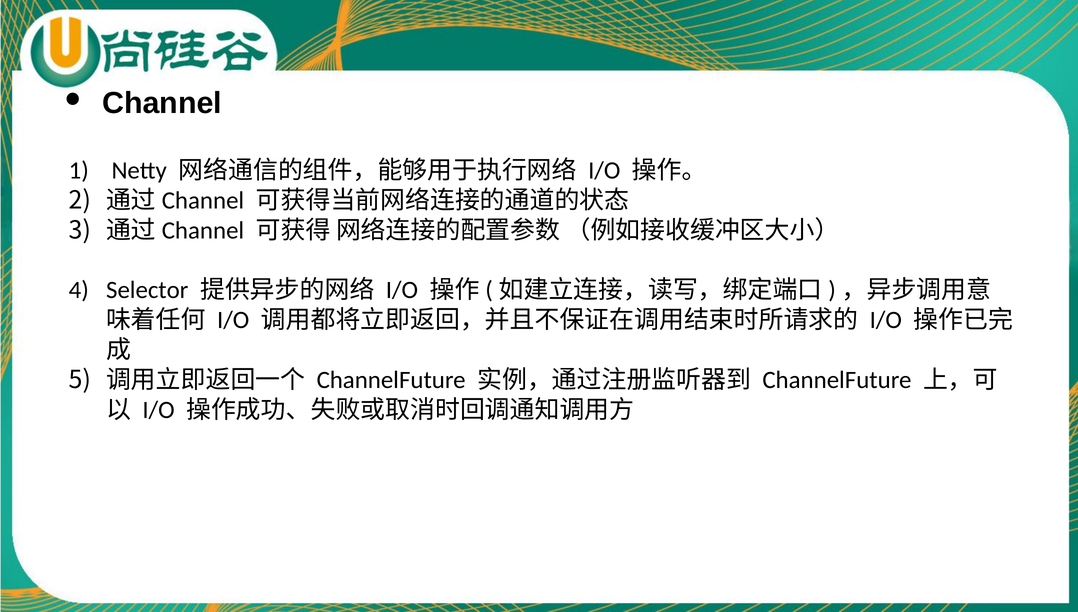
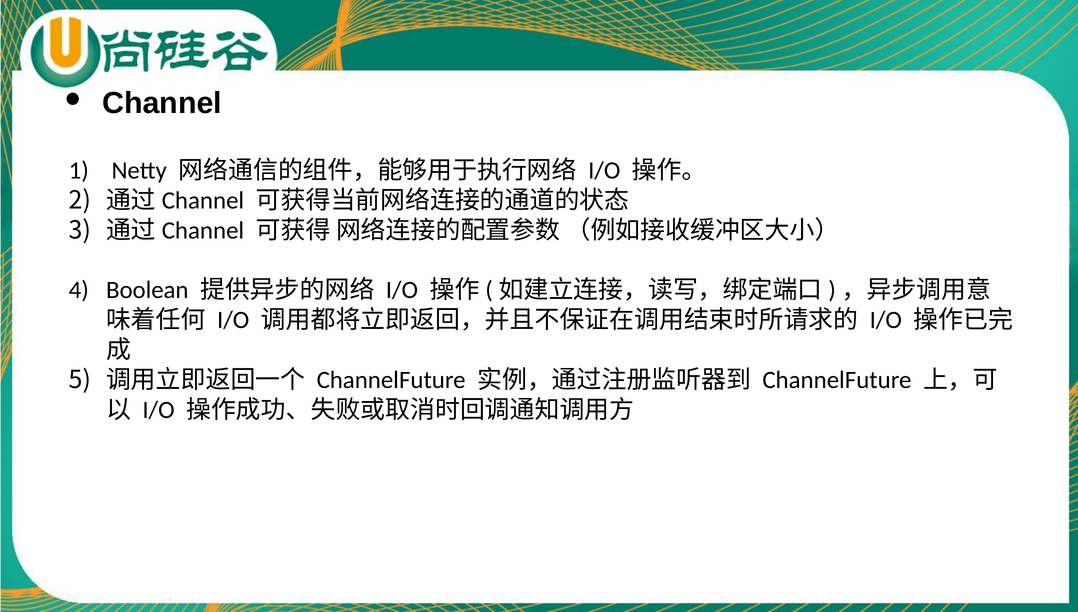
Selector: Selector -> Boolean
